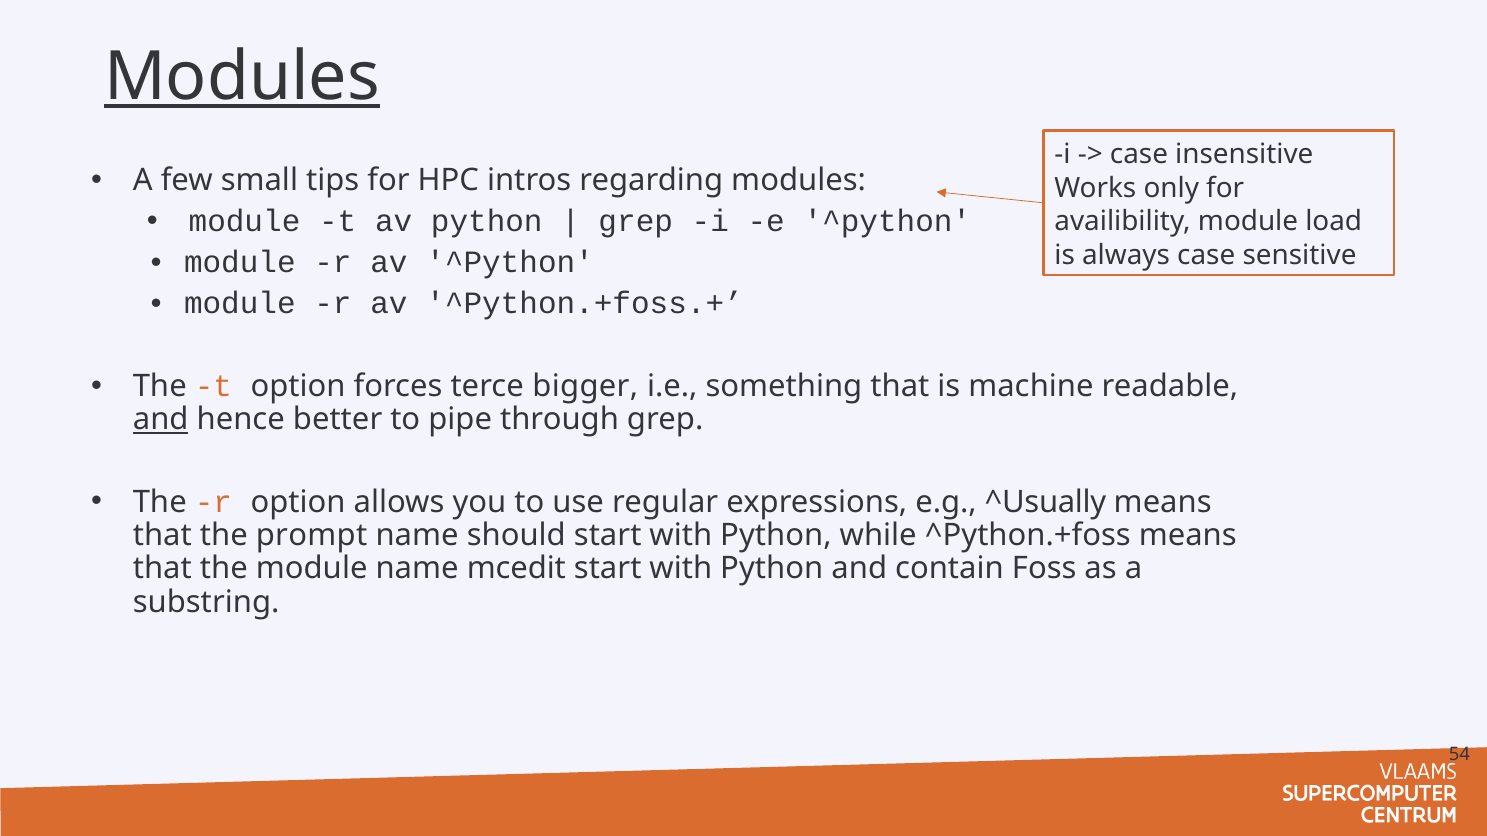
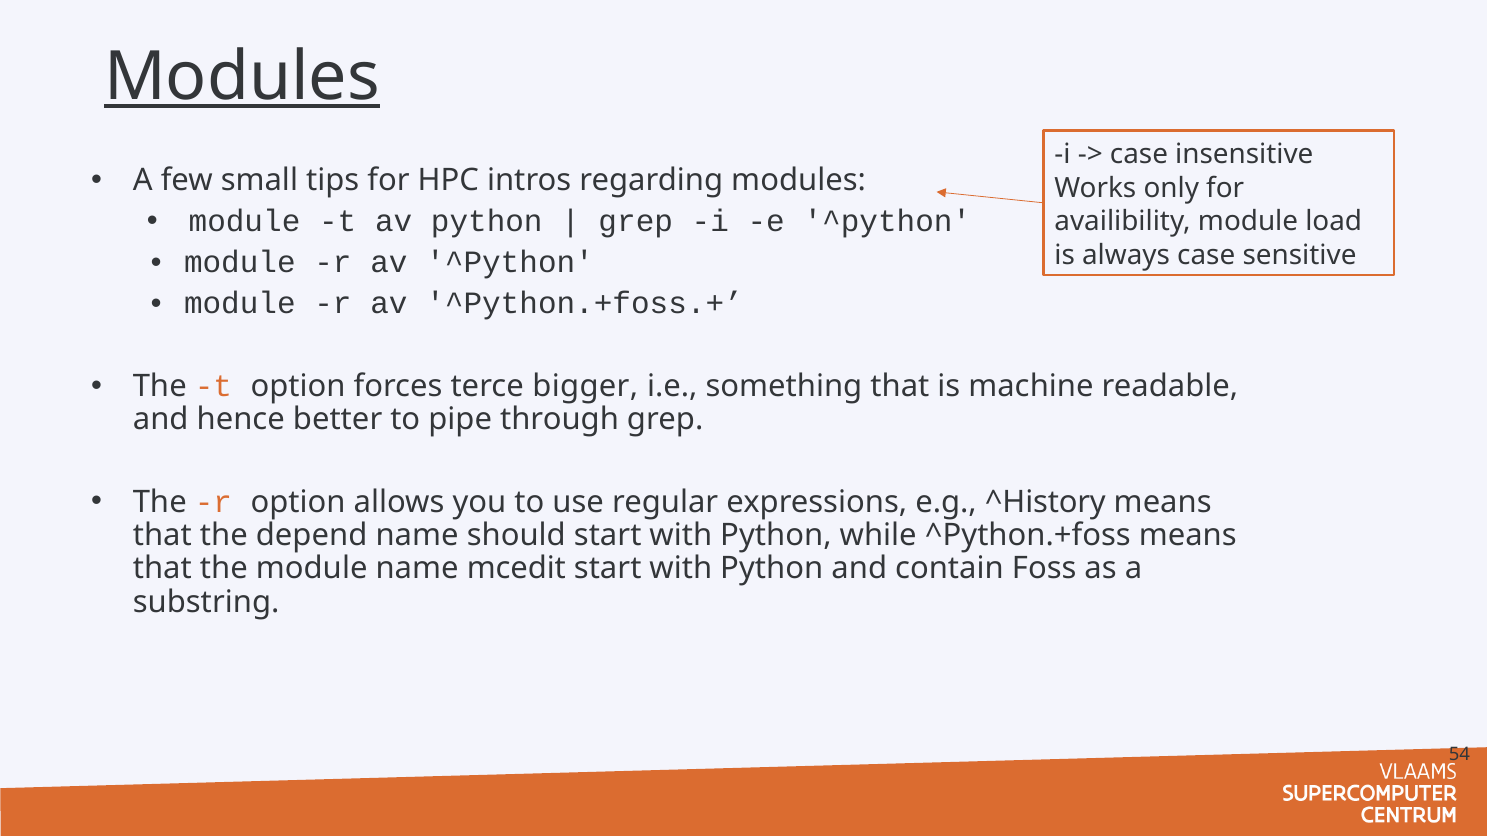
and at (161, 420) underline: present -> none
^Usually: ^Usually -> ^History
prompt: prompt -> depend
